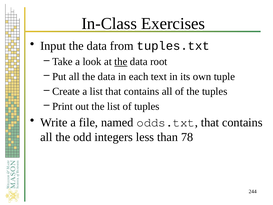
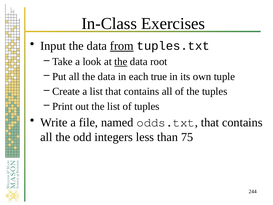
from underline: none -> present
text: text -> true
78: 78 -> 75
